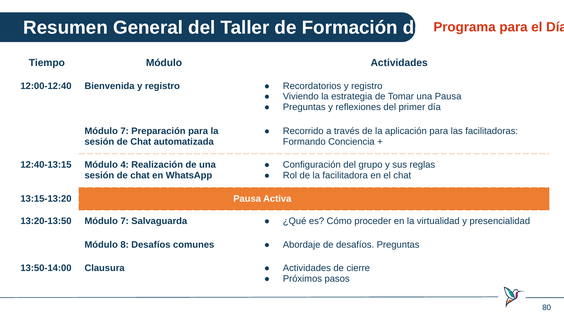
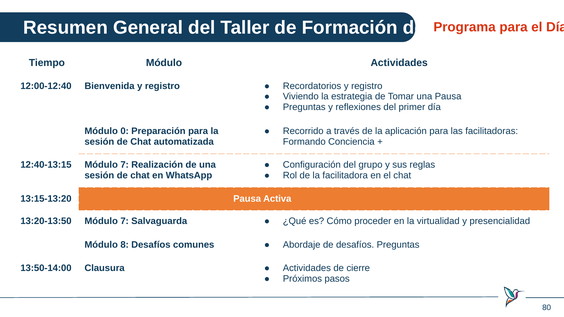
7 at (125, 131): 7 -> 0
12:40-13:15 Módulo 4: 4 -> 7
